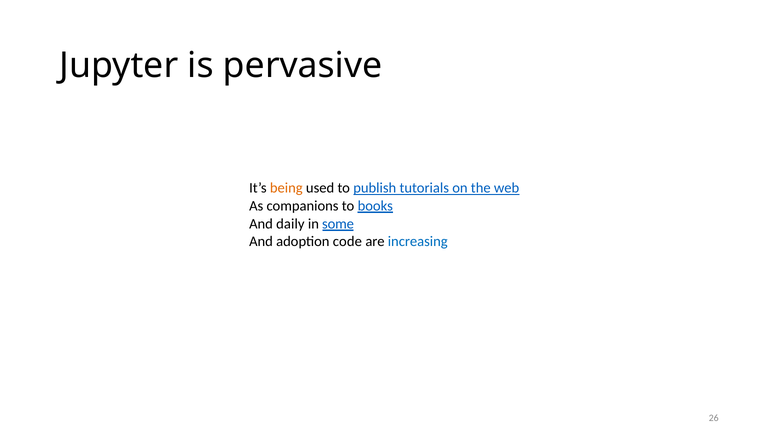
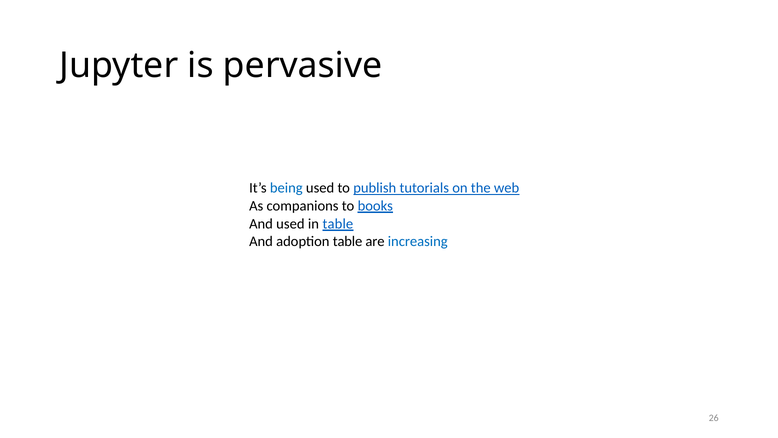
being colour: orange -> blue
And daily: daily -> used
in some: some -> table
adoption code: code -> table
